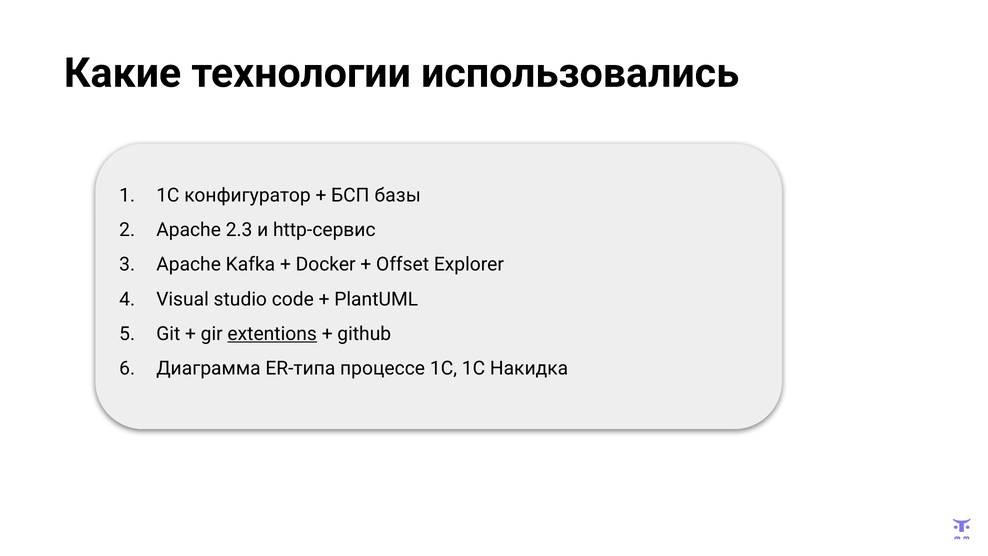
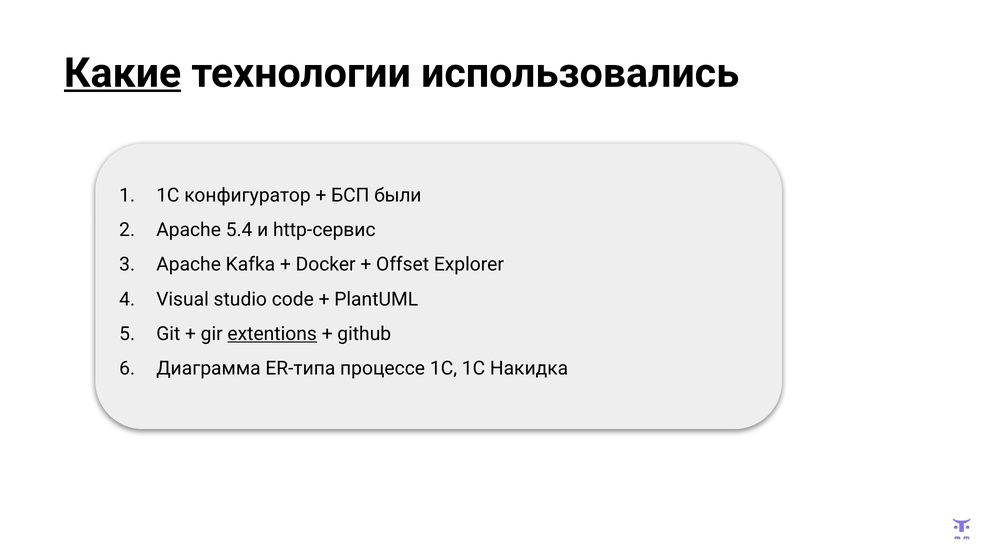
Какие underline: none -> present
базы: базы -> были
2.3: 2.3 -> 5.4
